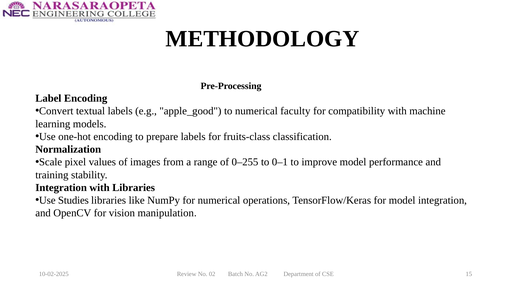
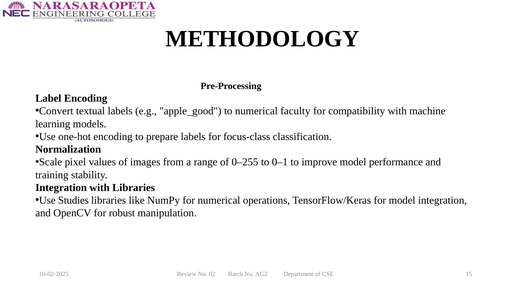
fruits-class: fruits-class -> focus-class
vision: vision -> robust
